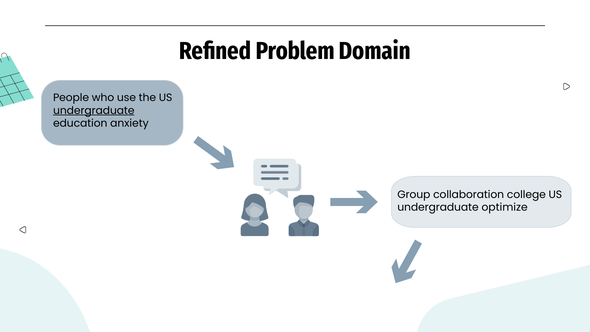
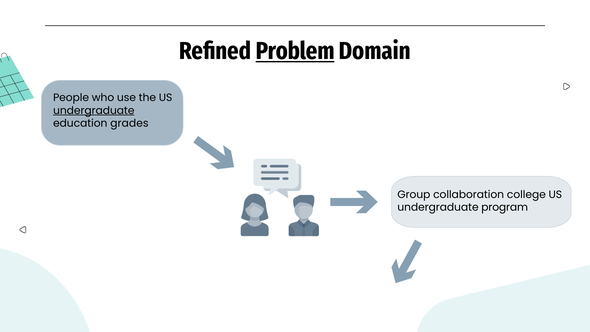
Problem underline: none -> present
anxiety: anxiety -> grades
optimize: optimize -> program
